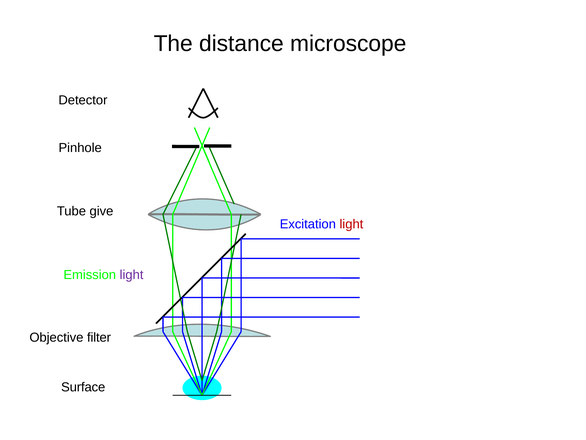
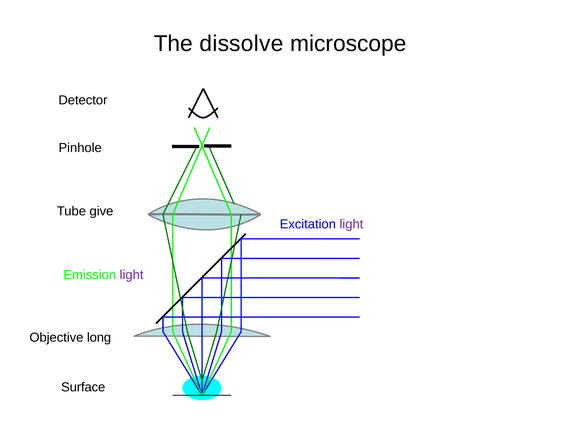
distance: distance -> dissolve
light at (351, 224) colour: red -> purple
filter: filter -> long
